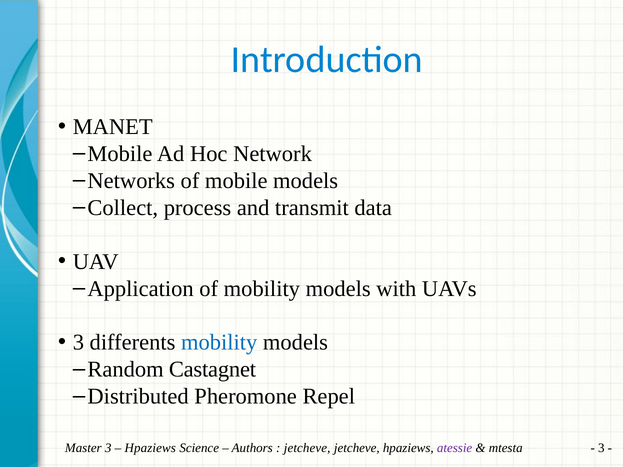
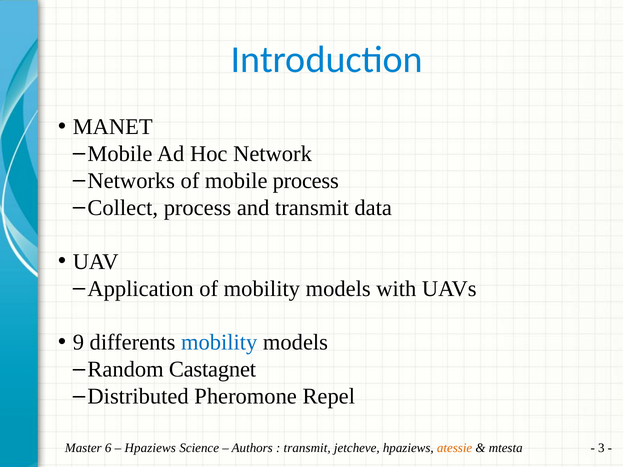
mobile models: models -> process
3 at (78, 343): 3 -> 9
Master 3: 3 -> 6
jetcheve at (307, 448): jetcheve -> transmit
atessie colour: purple -> orange
